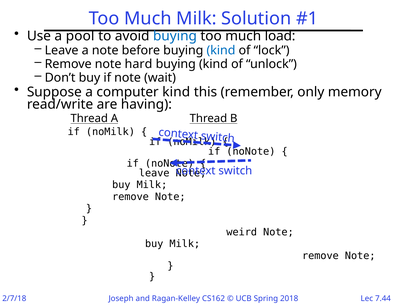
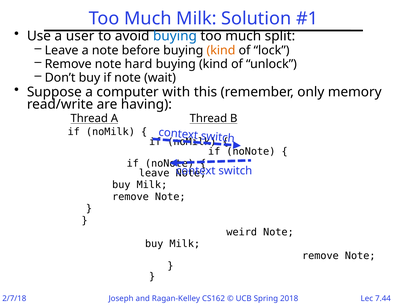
pool: pool -> user
load: load -> split
kind at (221, 50) colour: blue -> orange
computer kind: kind -> with
